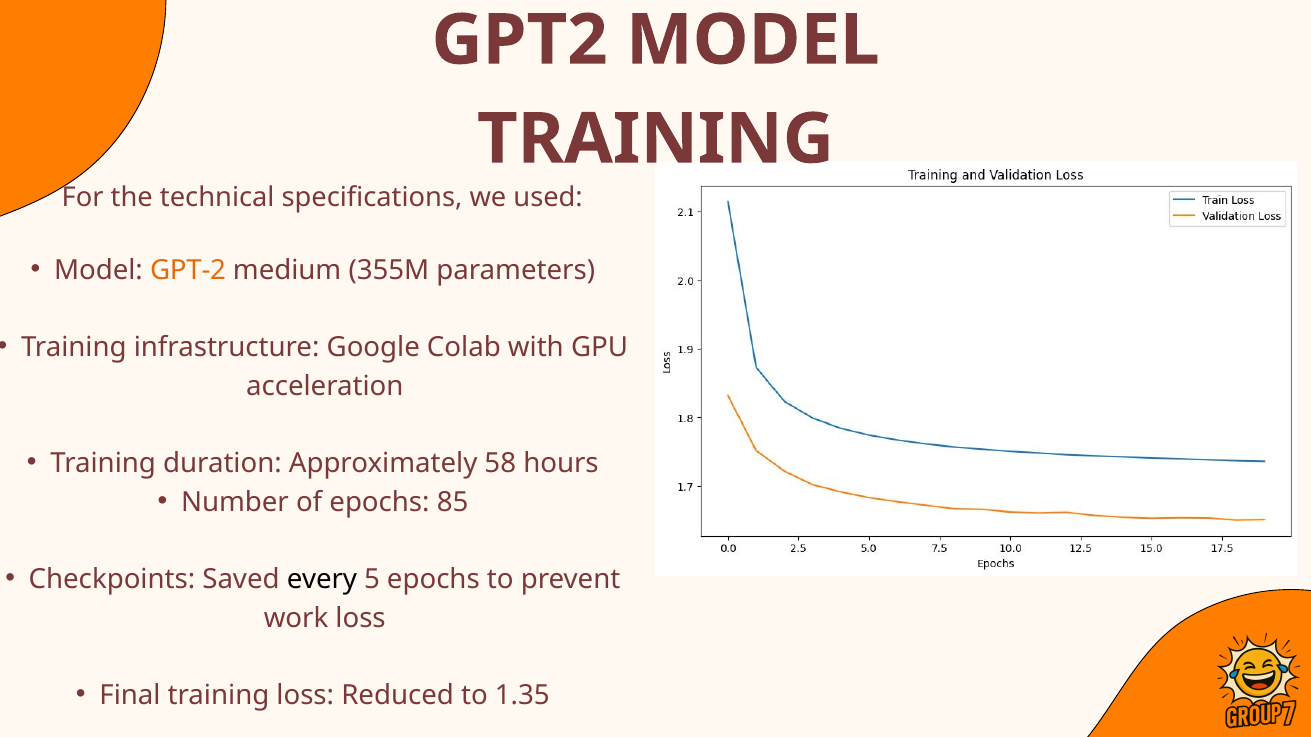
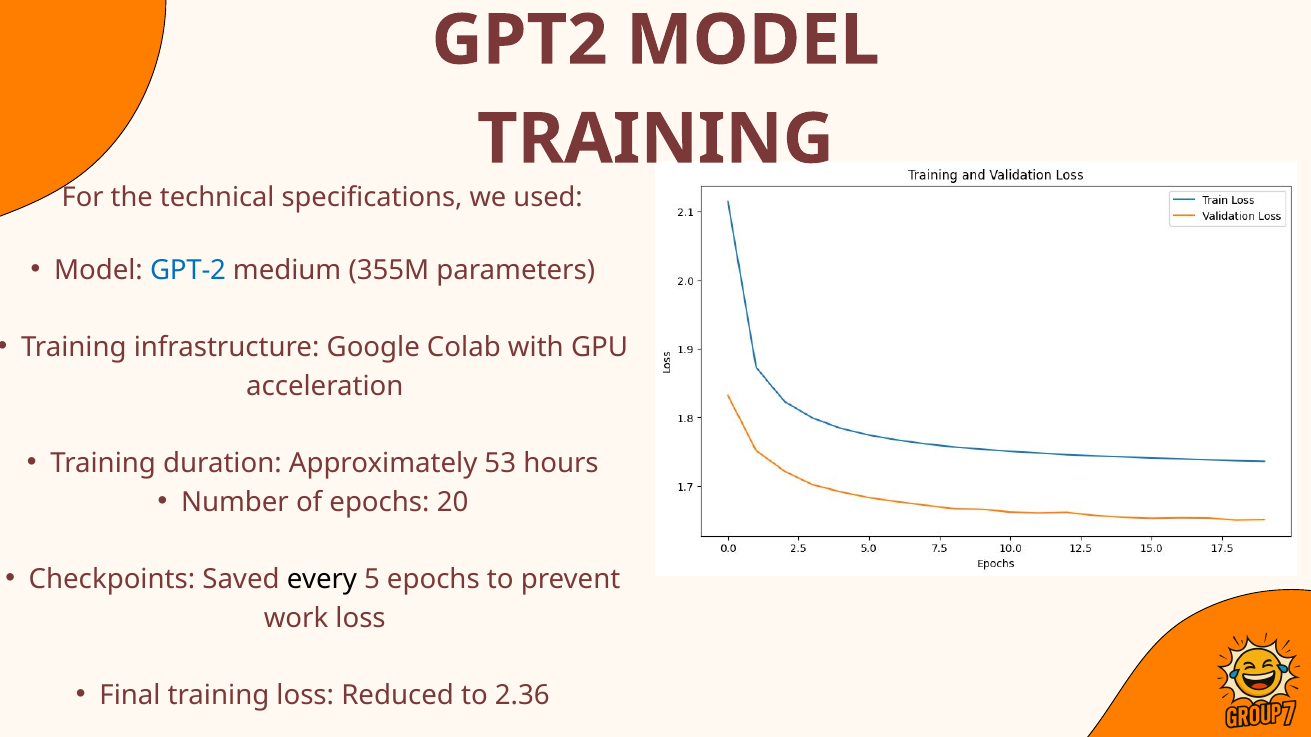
GPT-2 colour: orange -> blue
58: 58 -> 53
85: 85 -> 20
1.35: 1.35 -> 2.36
